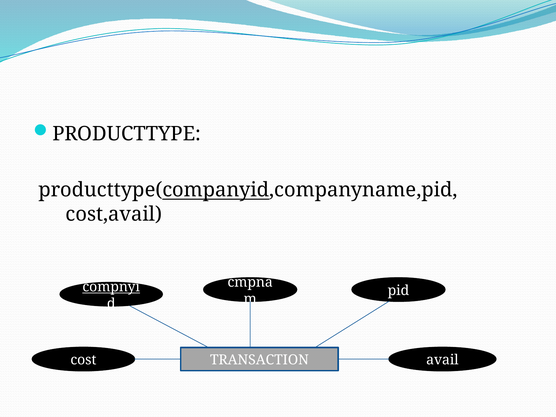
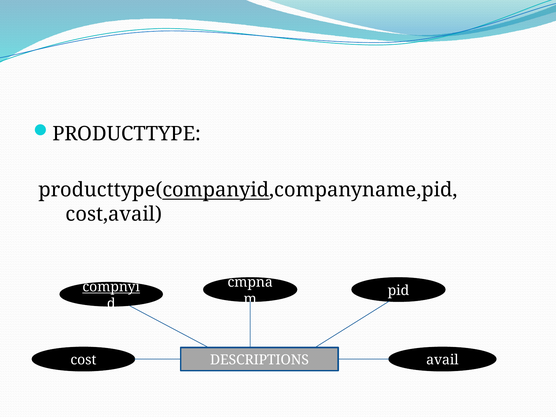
TRANSACTION: TRANSACTION -> DESCRIPTIONS
